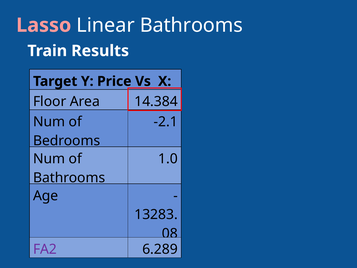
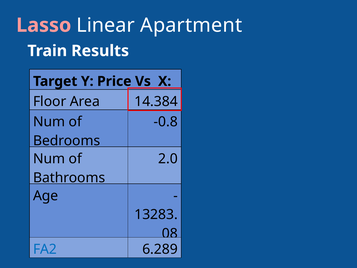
Linear Bathrooms: Bathrooms -> Apartment
-2.1: -2.1 -> -0.8
1.0: 1.0 -> 2.0
FA2 colour: purple -> blue
